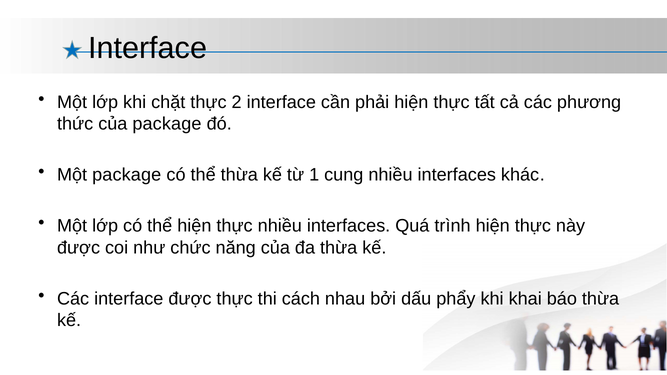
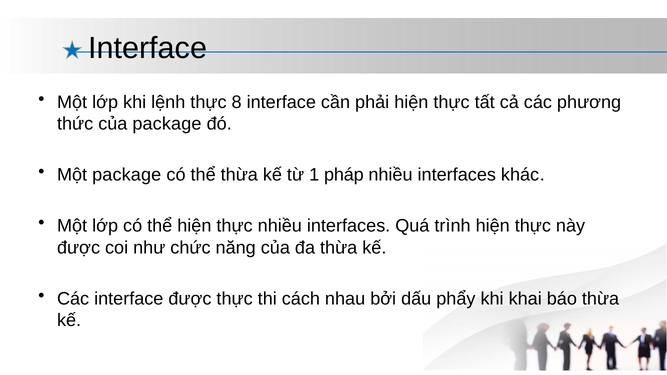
chặt: chặt -> lệnh
2: 2 -> 8
cung: cung -> pháp
